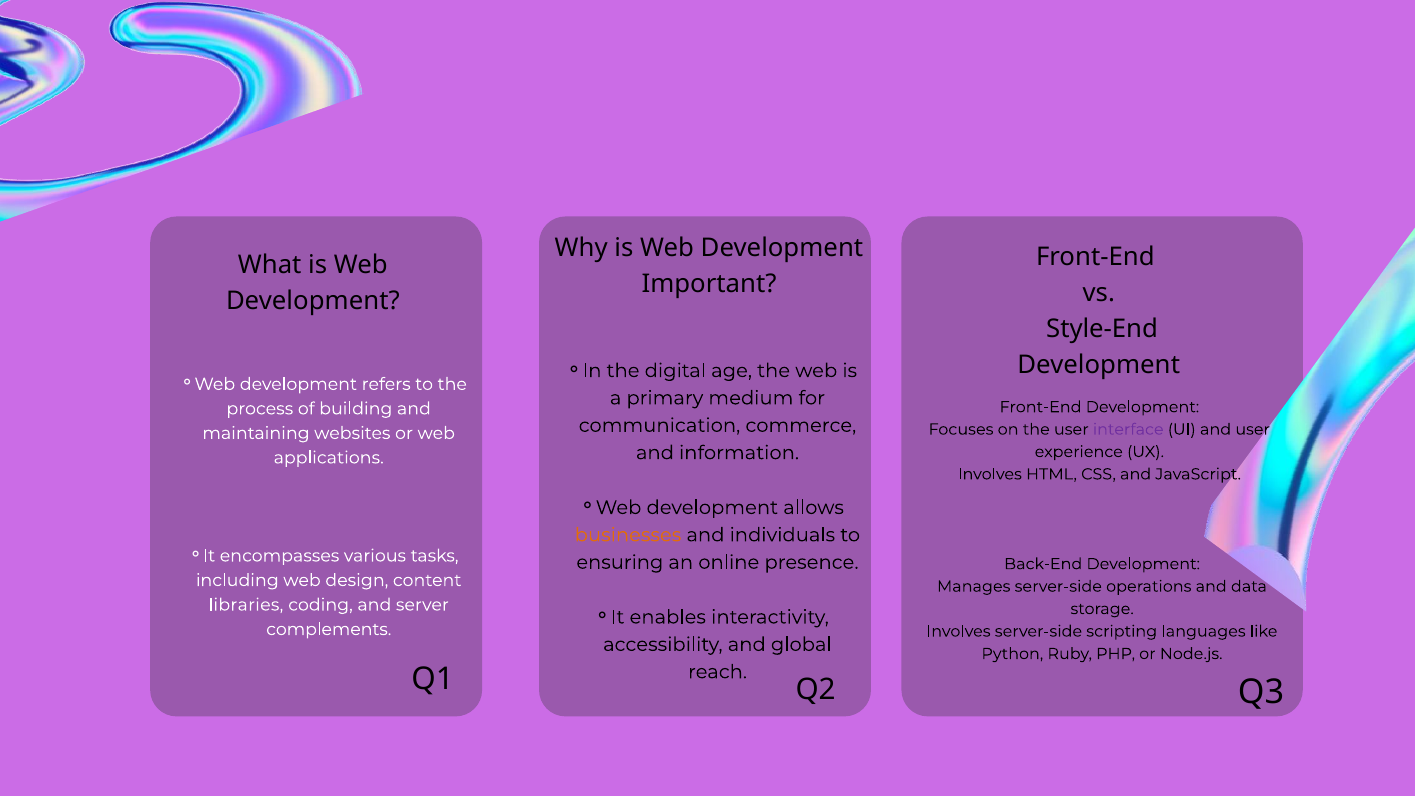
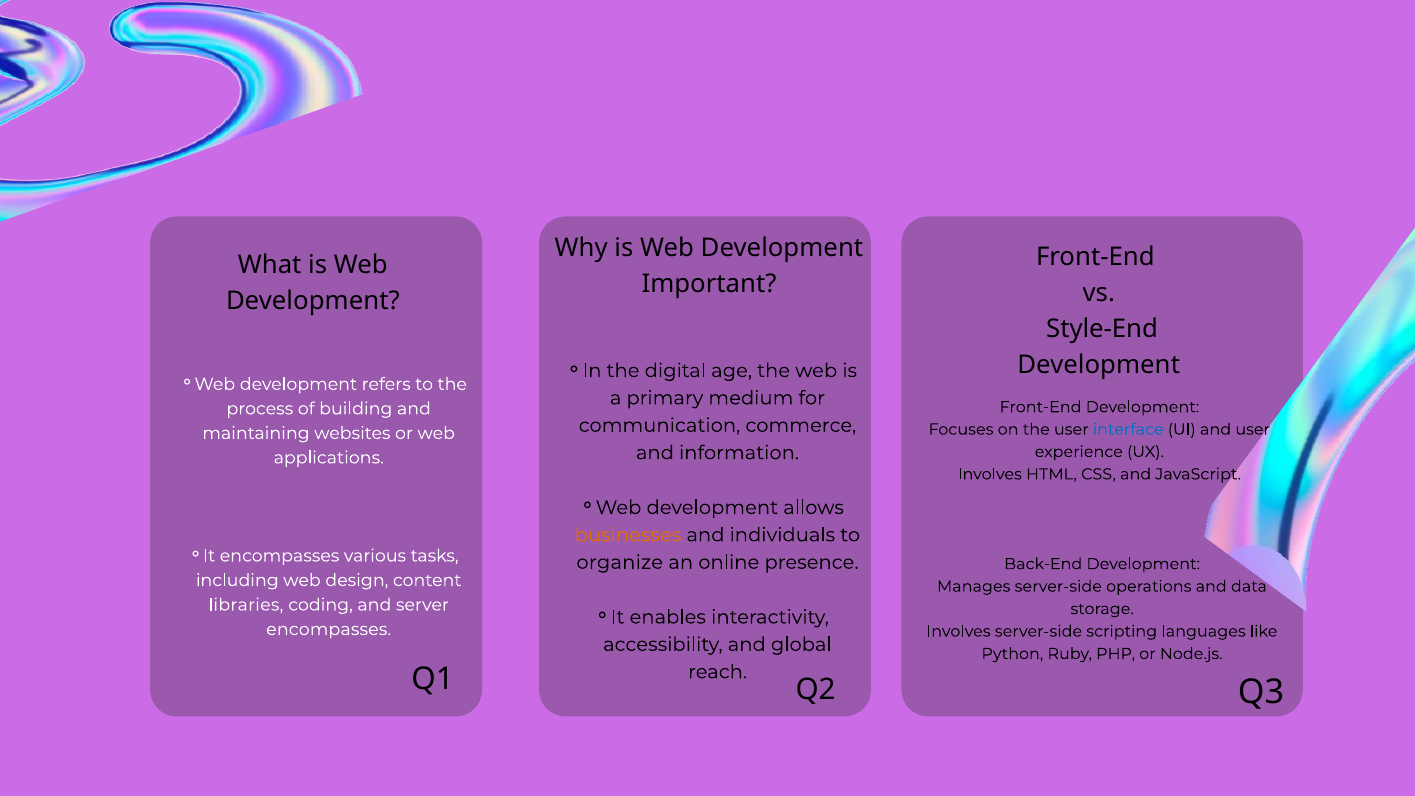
interface colour: purple -> blue
ensuring: ensuring -> organize
complements at (329, 629): complements -> encompasses
